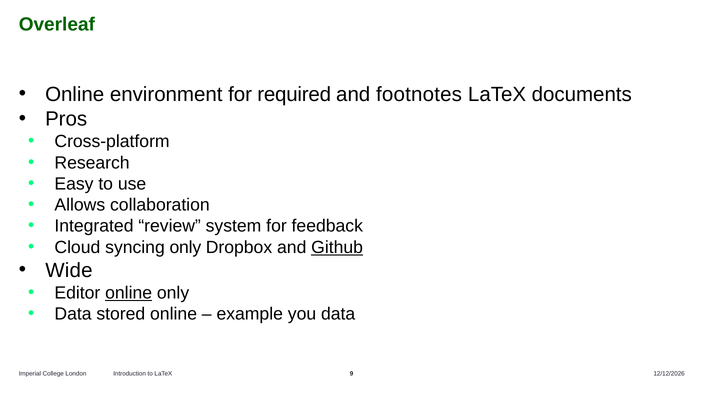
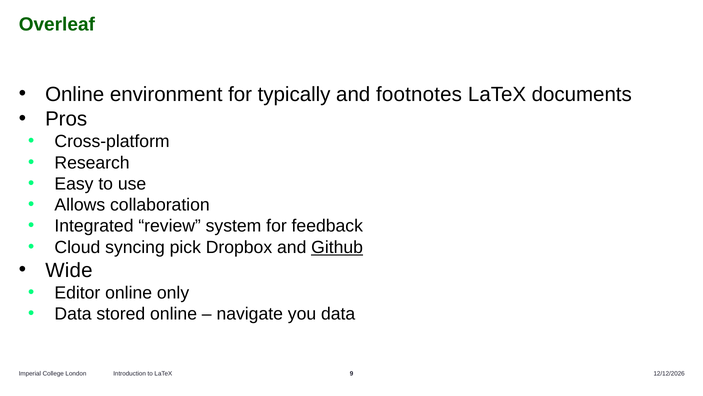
required: required -> typically
syncing only: only -> pick
online at (129, 293) underline: present -> none
example: example -> navigate
